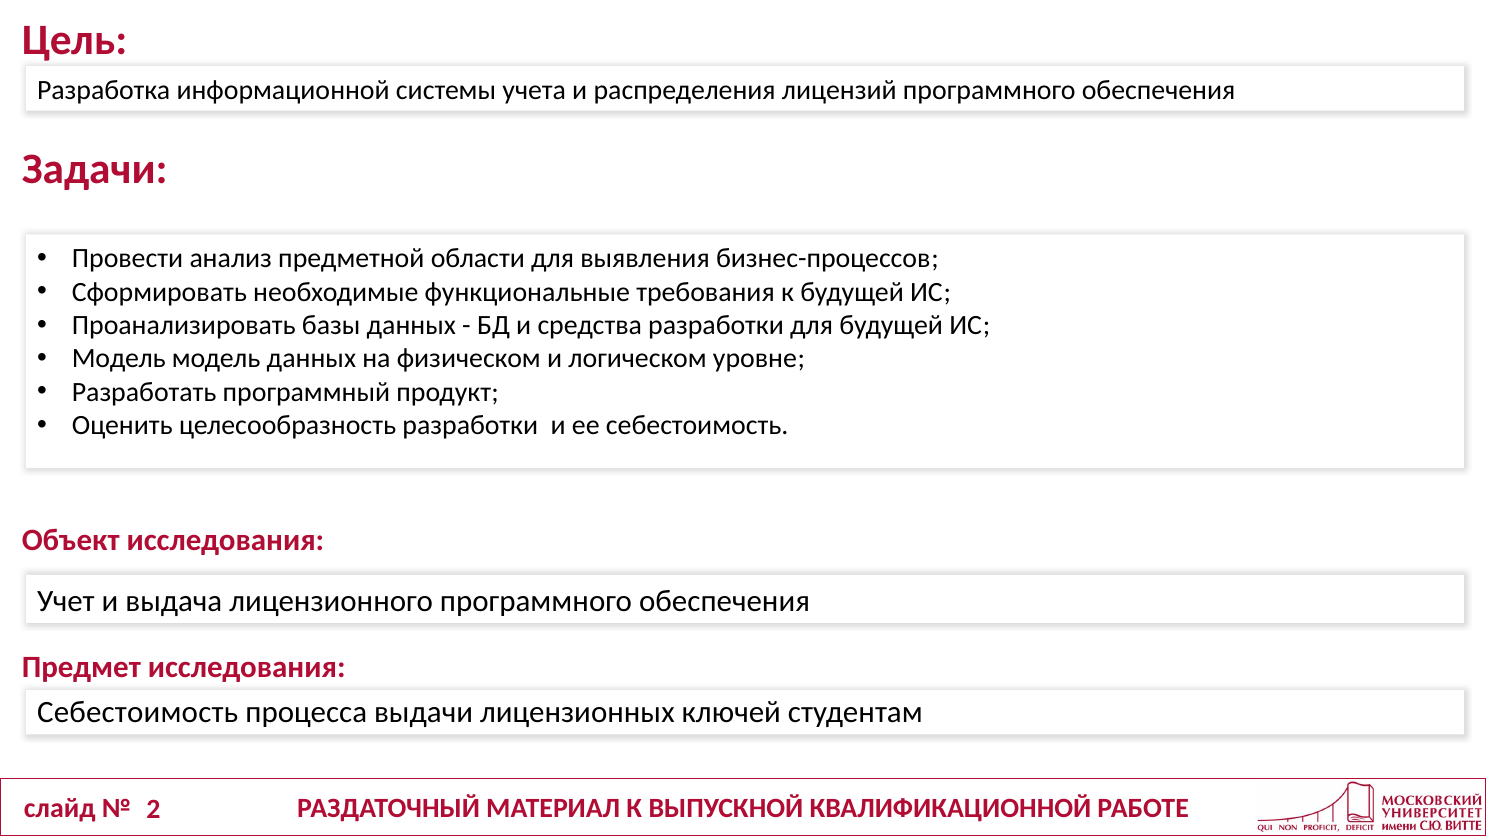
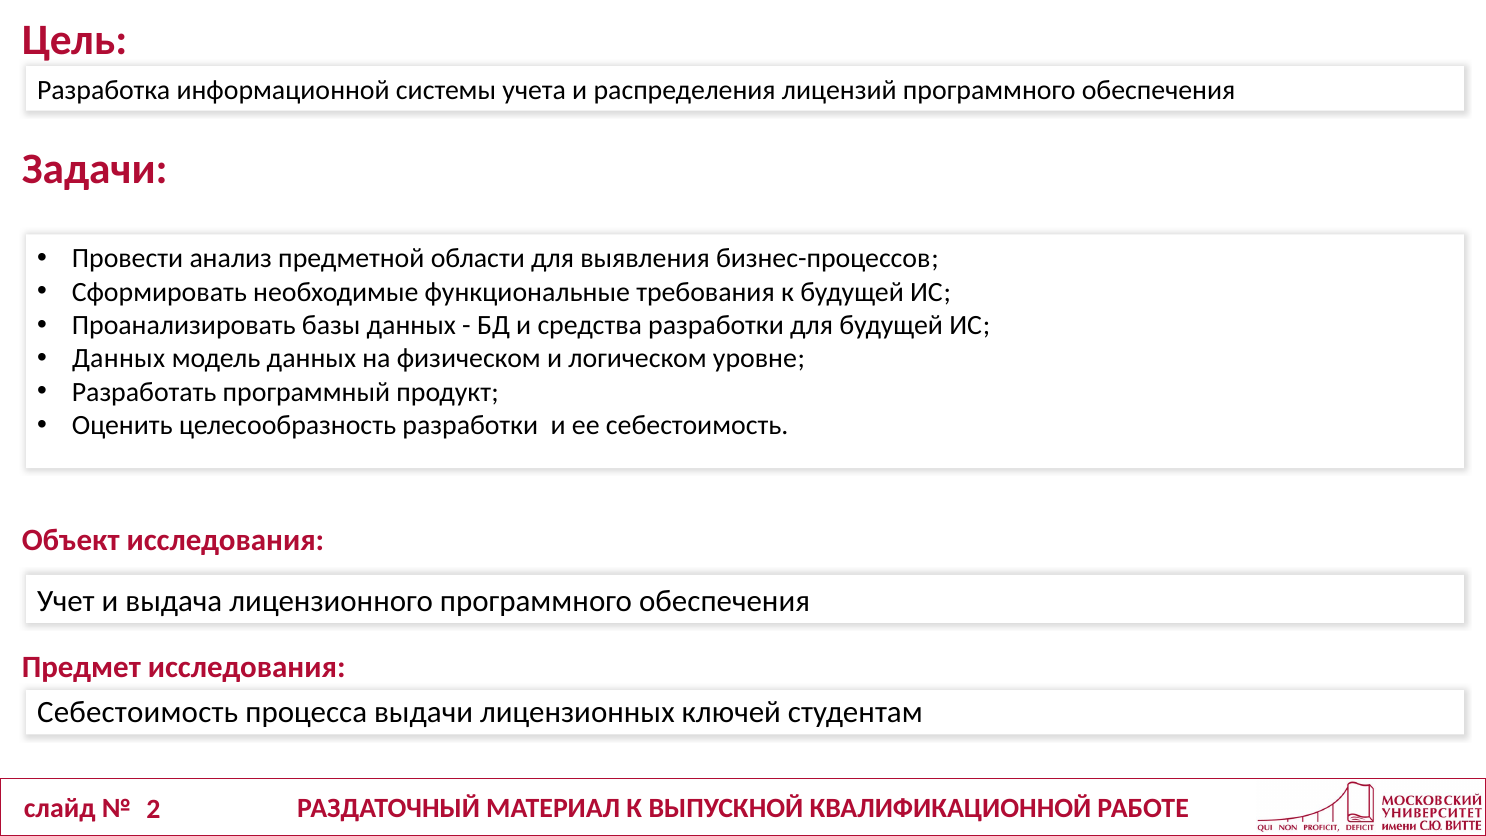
Модель at (119, 359): Модель -> Данных
